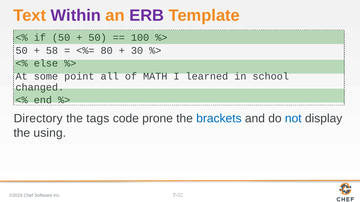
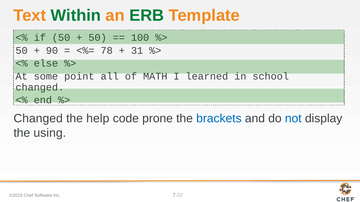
Within colour: purple -> green
ERB colour: purple -> green
58: 58 -> 90
80: 80 -> 78
30: 30 -> 31
Directory at (38, 119): Directory -> Changed
tags: tags -> help
